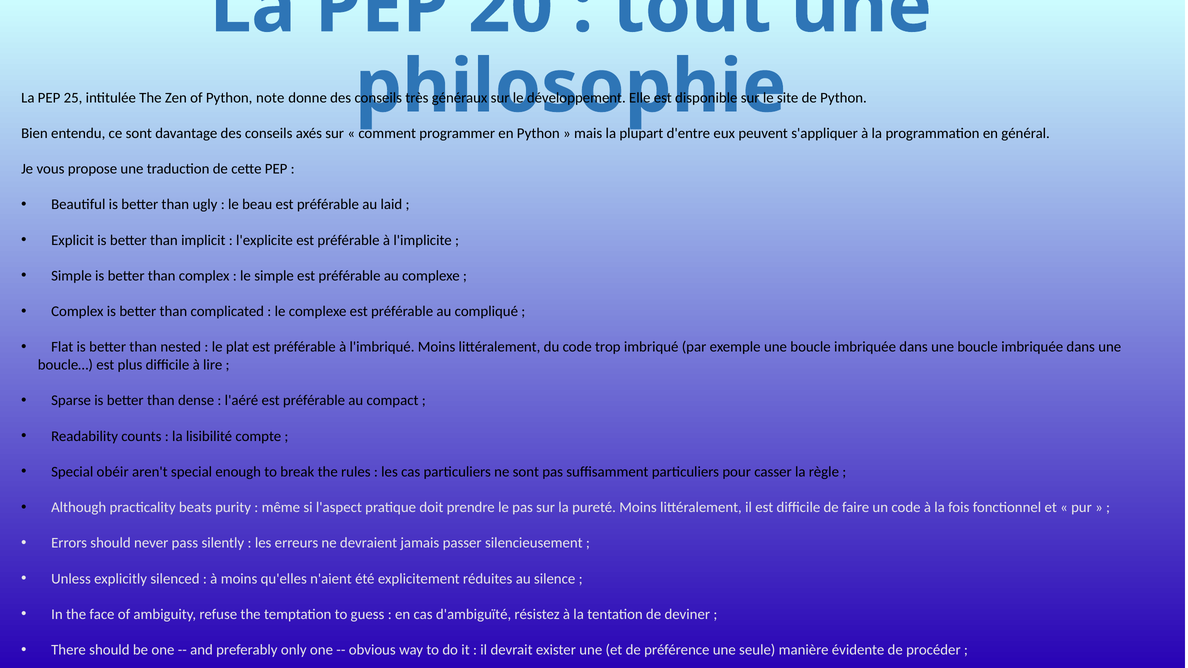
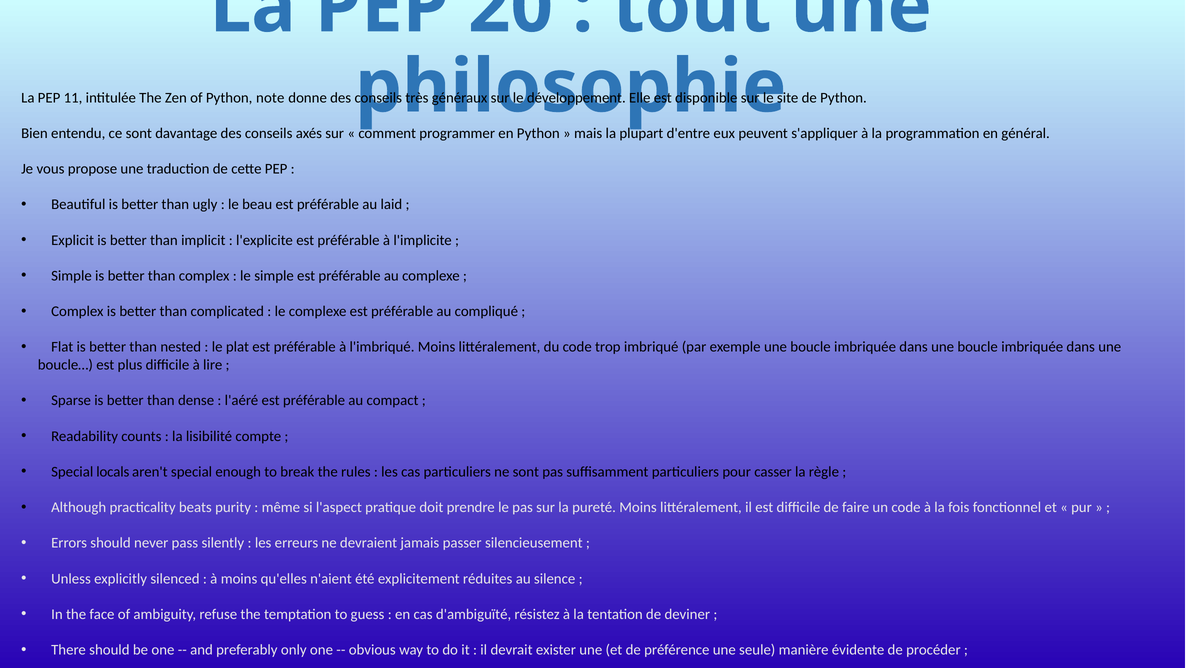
25: 25 -> 11
obéir: obéir -> locals
